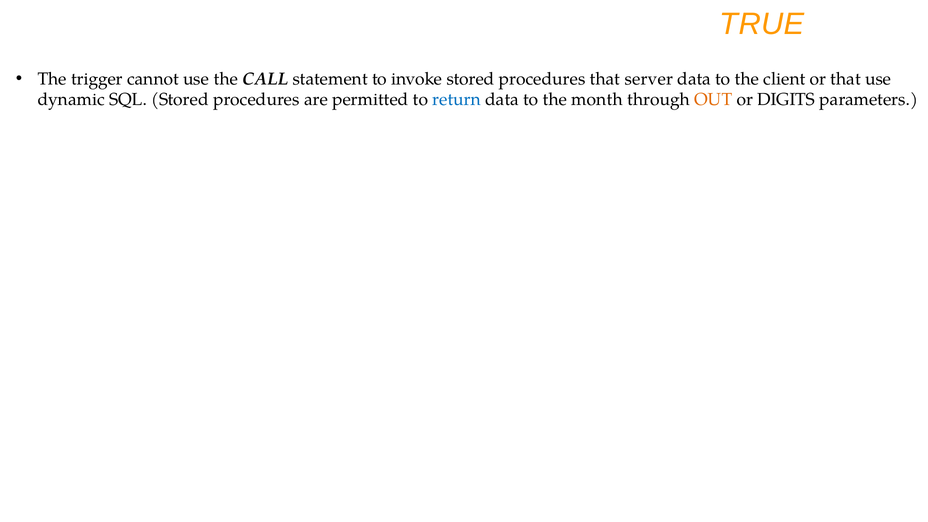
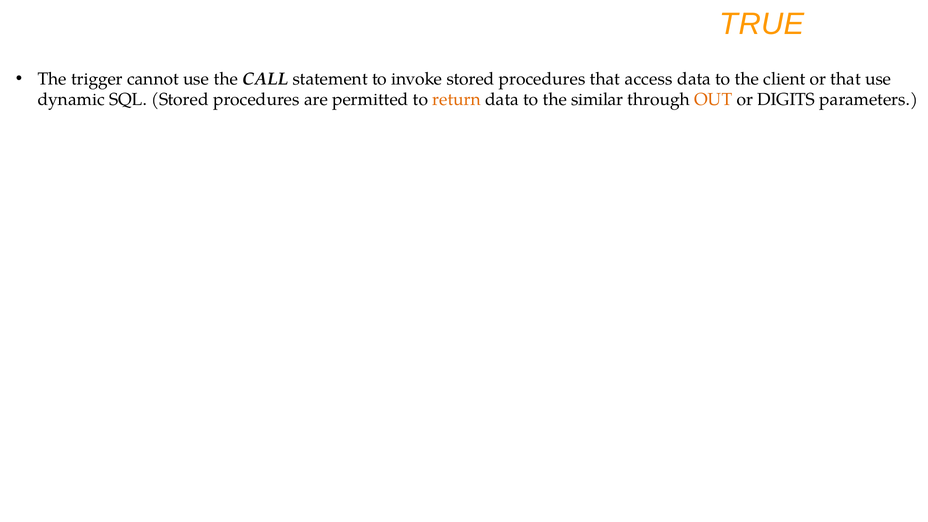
server: server -> access
return colour: blue -> orange
month: month -> similar
